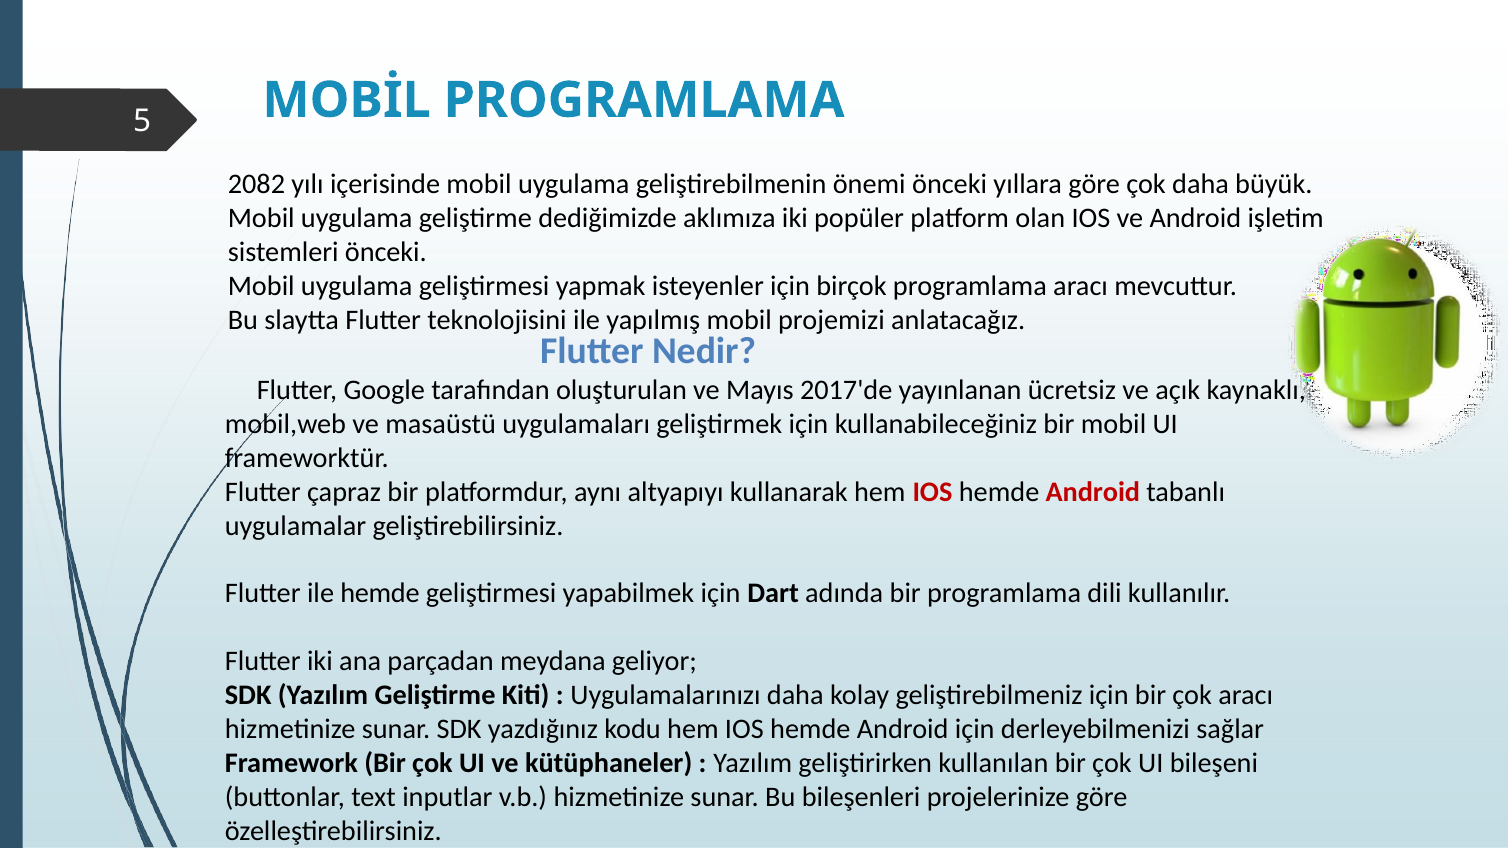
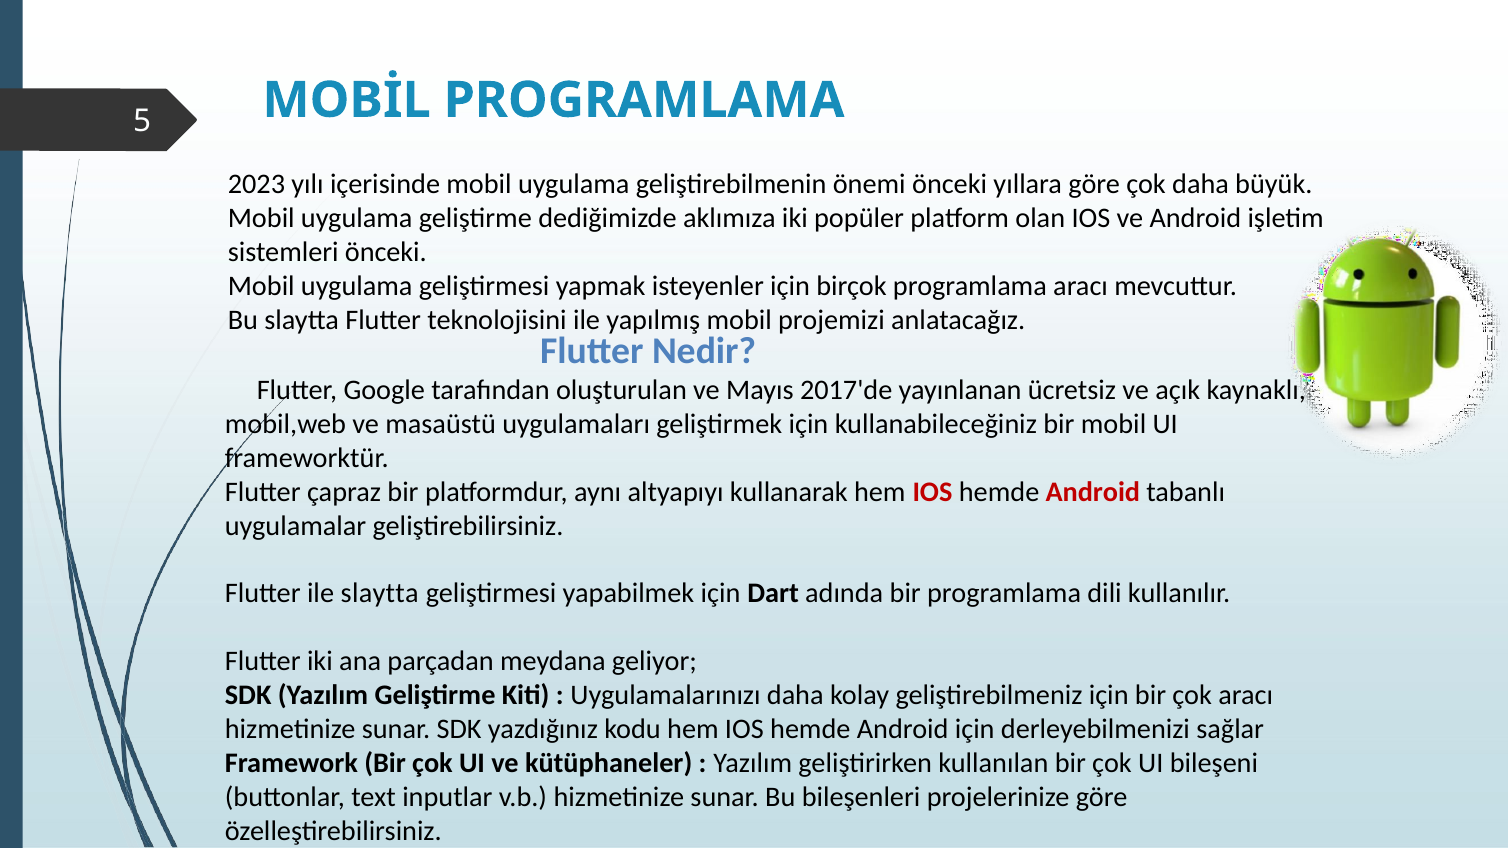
2082: 2082 -> 2023
ile hemde: hemde -> slaytta
